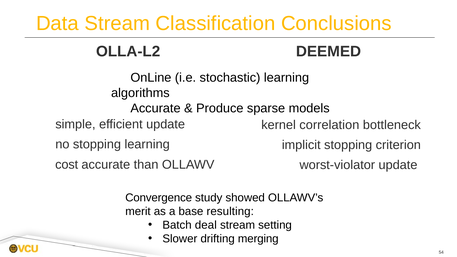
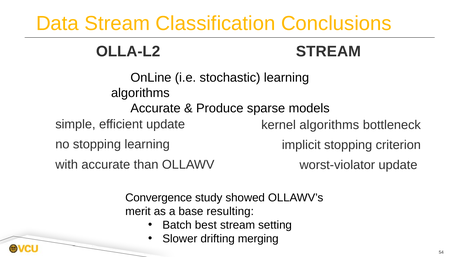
DEEMED at (329, 51): DEEMED -> STREAM
kernel correlation: correlation -> algorithms
cost: cost -> with
deal: deal -> best
